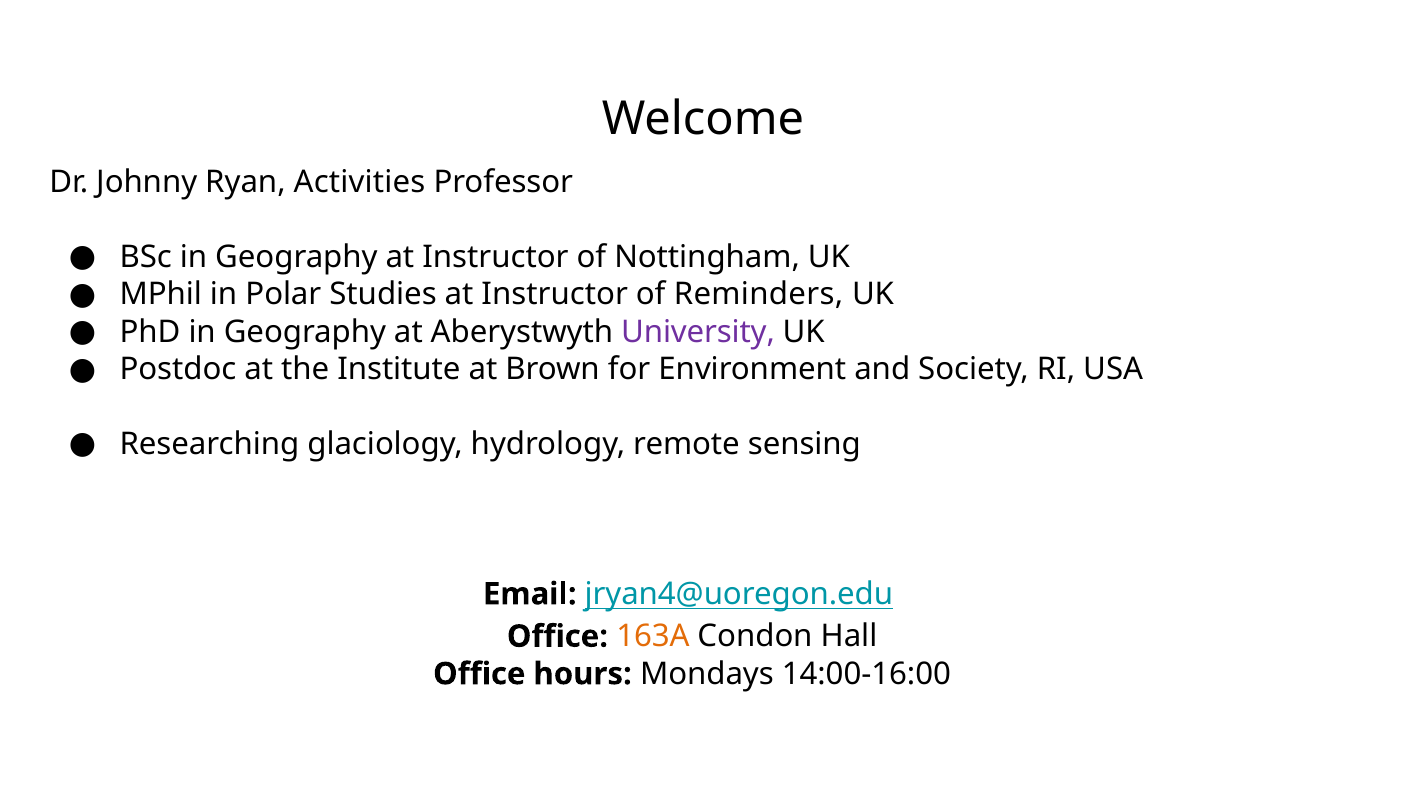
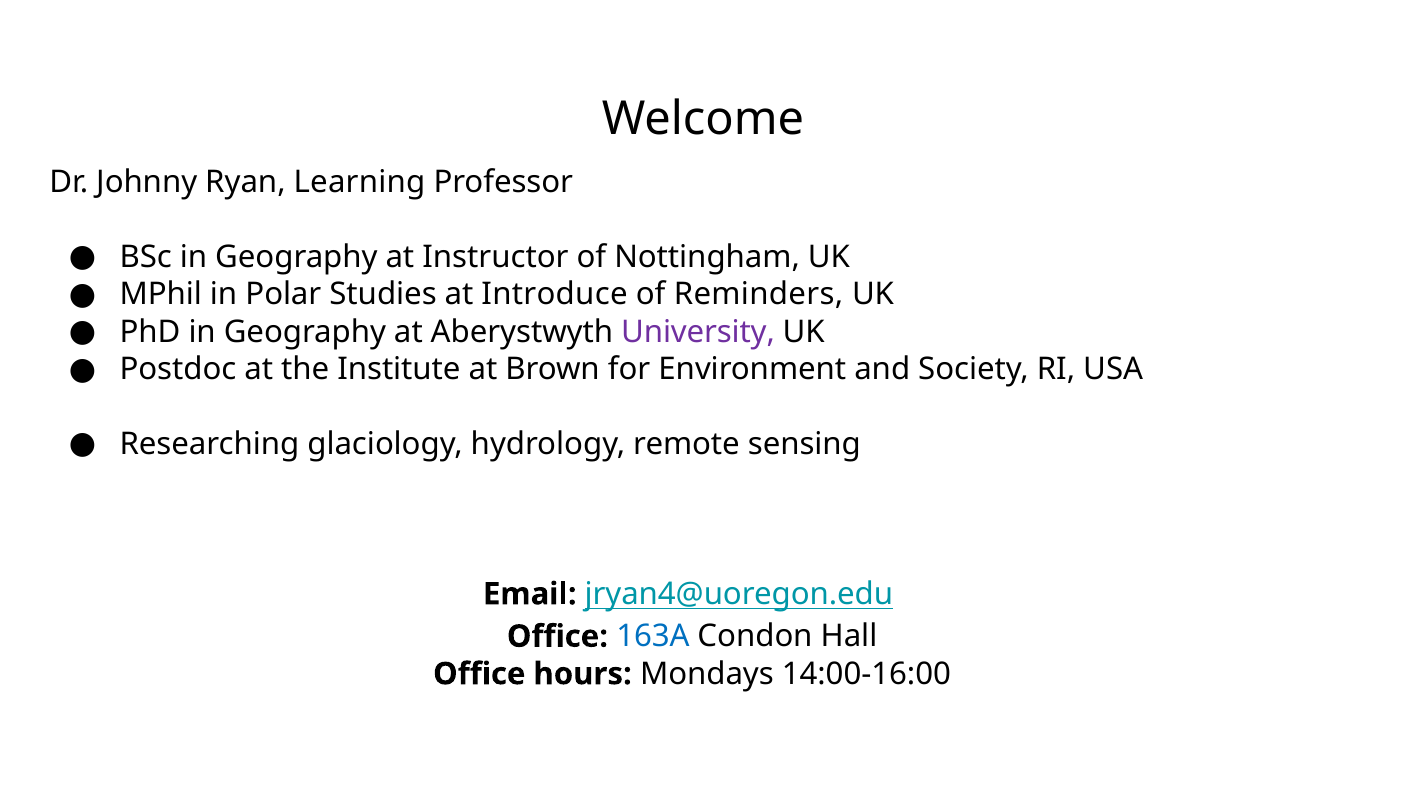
Activities: Activities -> Learning
Studies at Instructor: Instructor -> Introduce
163A colour: orange -> blue
